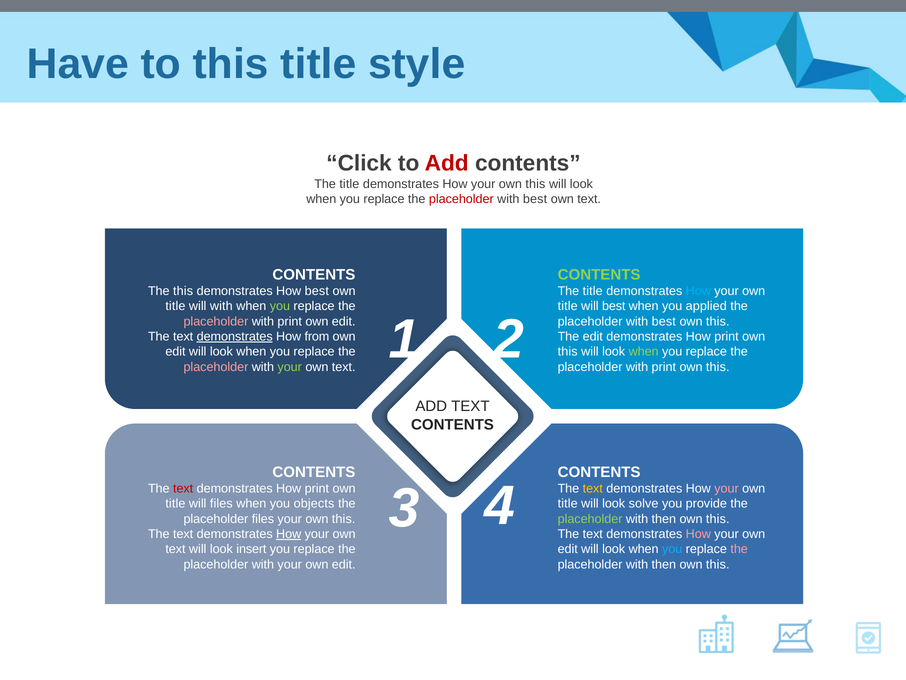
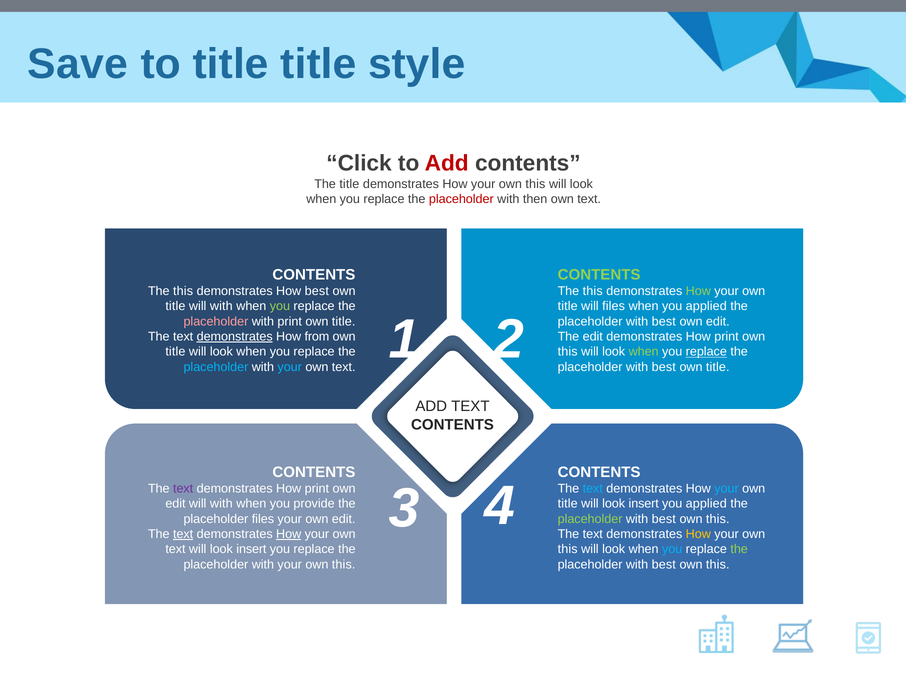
Have: Have -> Save
to this: this -> title
best at (535, 199): best -> then
title at (593, 291): title -> this
How at (698, 291) colour: light blue -> light green
will best: best -> files
edit at (344, 321): edit -> title
this at (718, 321): this -> edit
edit at (175, 351): edit -> title
replace at (706, 351) underline: none -> present
placeholder at (216, 367) colour: pink -> light blue
your at (290, 367) colour: light green -> light blue
print at (664, 367): print -> best
this at (718, 367): this -> title
text at (183, 488) colour: red -> purple
text at (593, 488) colour: yellow -> light blue
your at (726, 488) colour: pink -> light blue
title at (175, 503): title -> edit
files at (221, 503): files -> with
objects: objects -> provide
solve at (644, 503): solve -> insert
provide at (706, 503): provide -> applied
this at (344, 519): this -> edit
then at (664, 519): then -> best
text at (183, 534) underline: none -> present
How at (698, 534) colour: pink -> yellow
edit at (568, 549): edit -> this
the at (739, 549) colour: pink -> light green
with your own edit: edit -> this
then at (664, 564): then -> best
